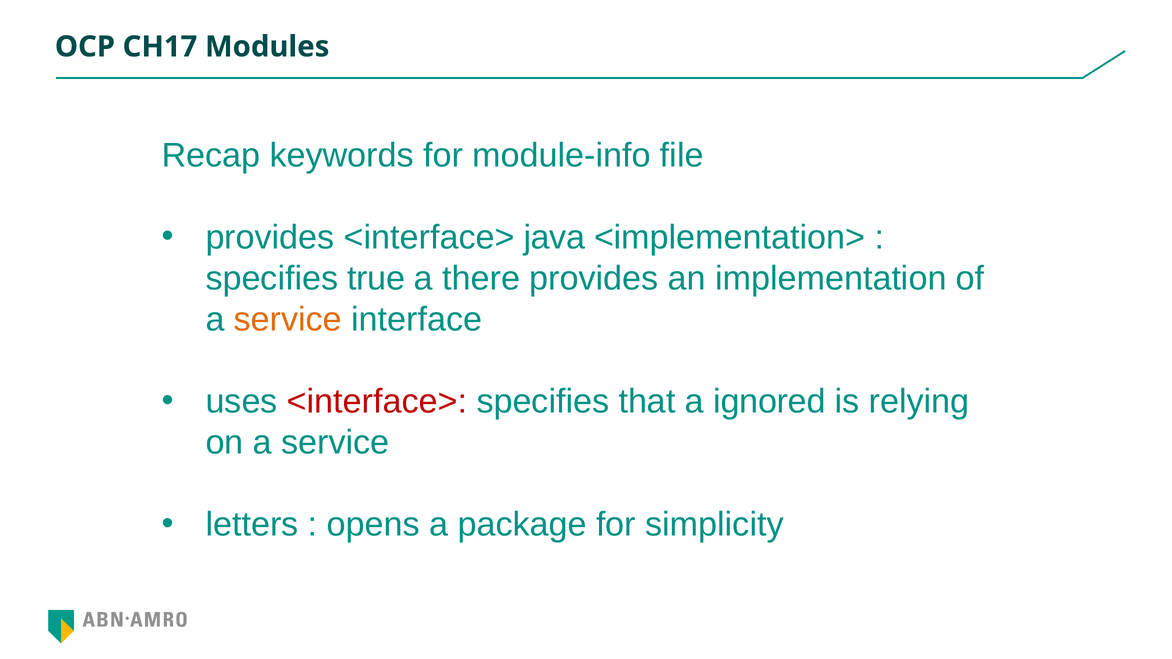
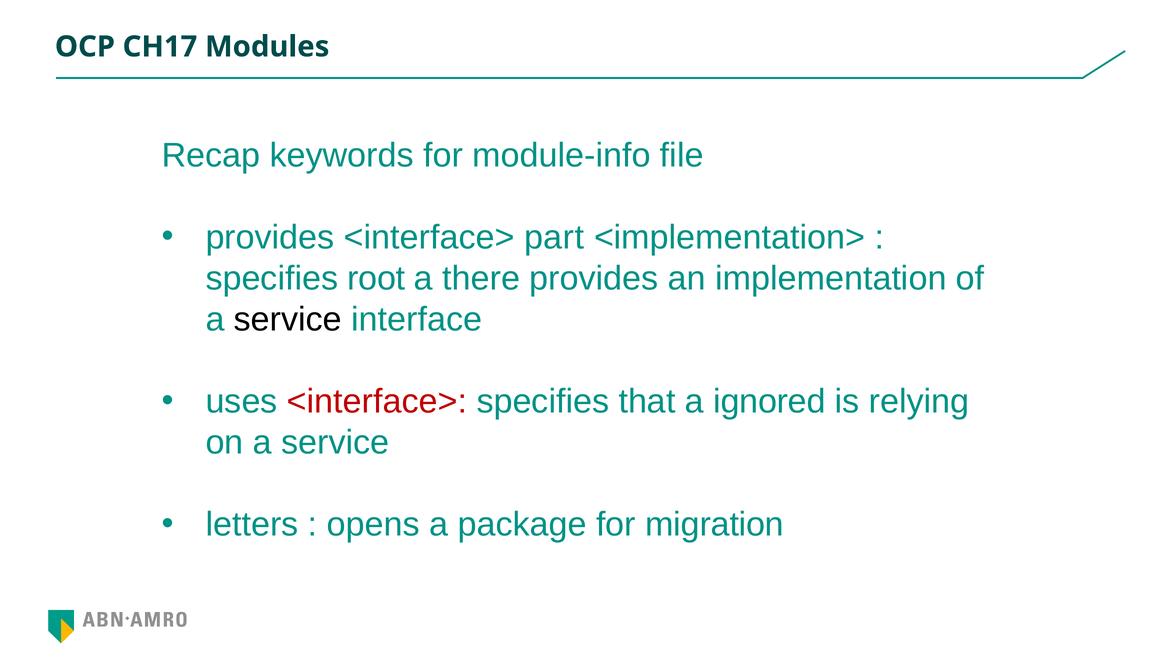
java: java -> part
true: true -> root
service at (288, 320) colour: orange -> black
simplicity: simplicity -> migration
